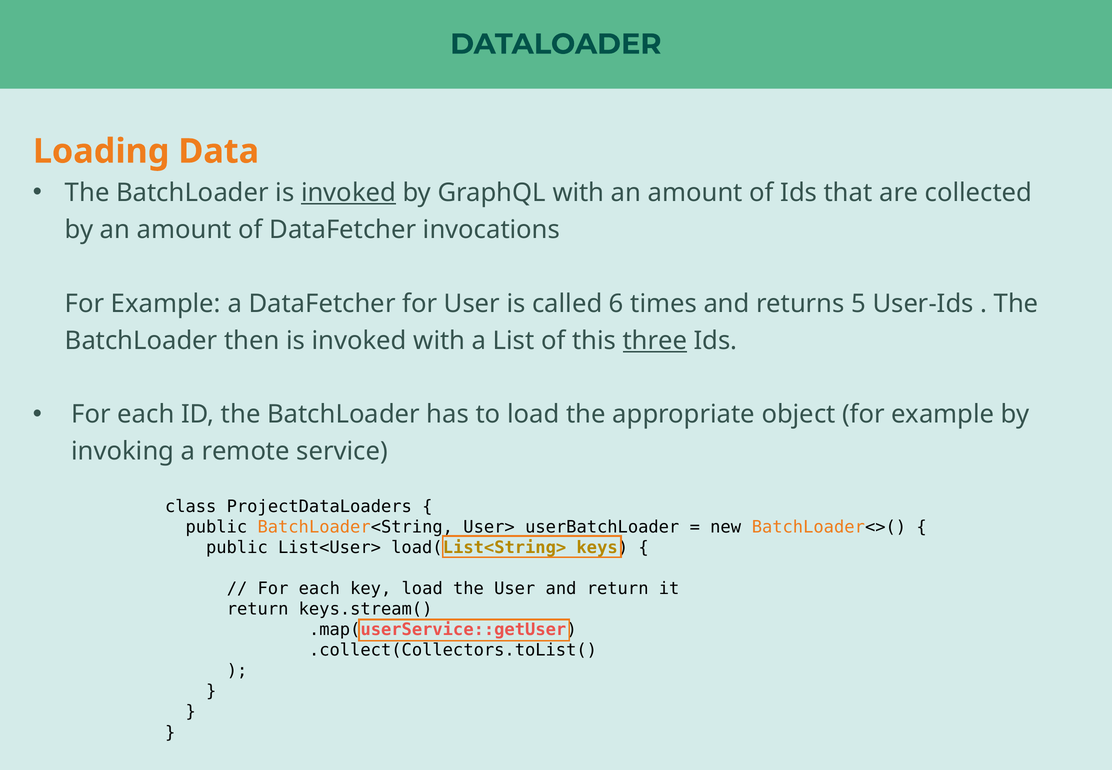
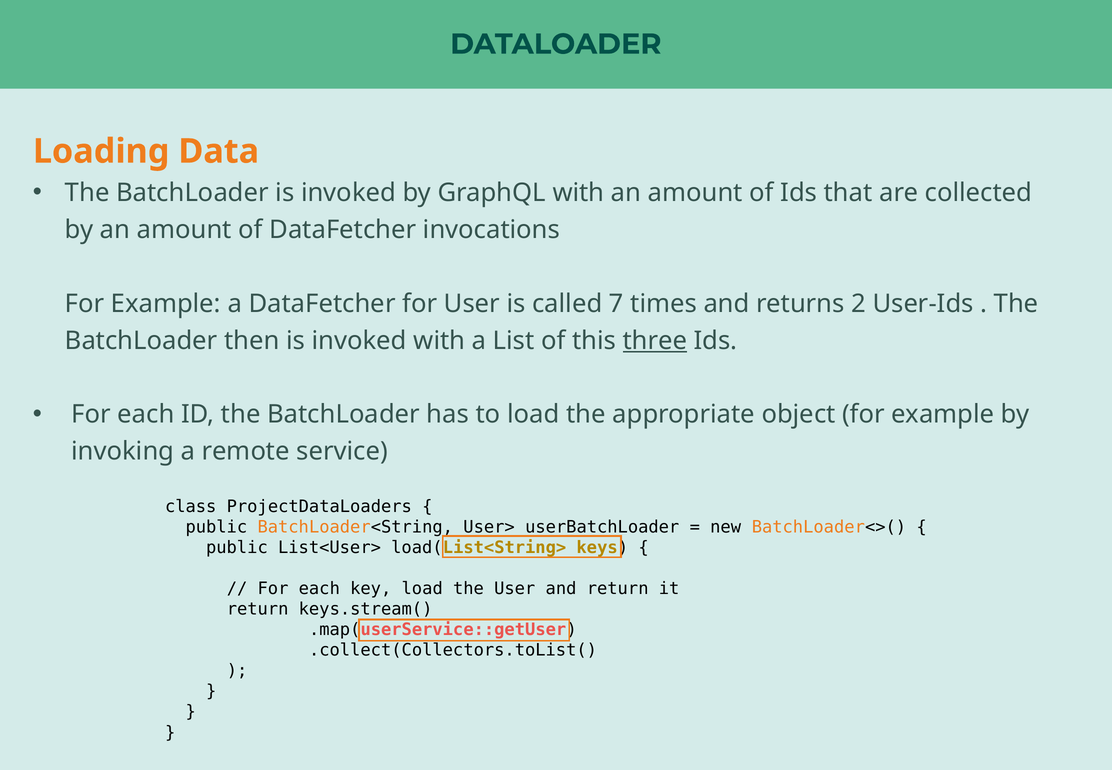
invoked at (348, 193) underline: present -> none
6: 6 -> 7
5: 5 -> 2
